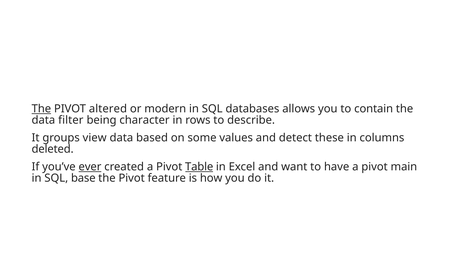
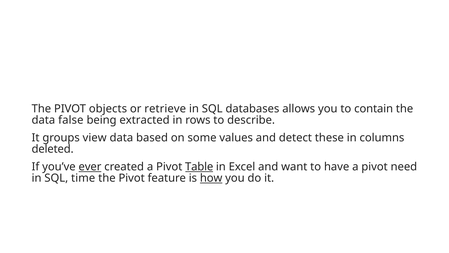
The at (41, 108) underline: present -> none
altered: altered -> objects
modern: modern -> retrieve
filter: filter -> false
character: character -> extracted
main: main -> need
base: base -> time
how underline: none -> present
